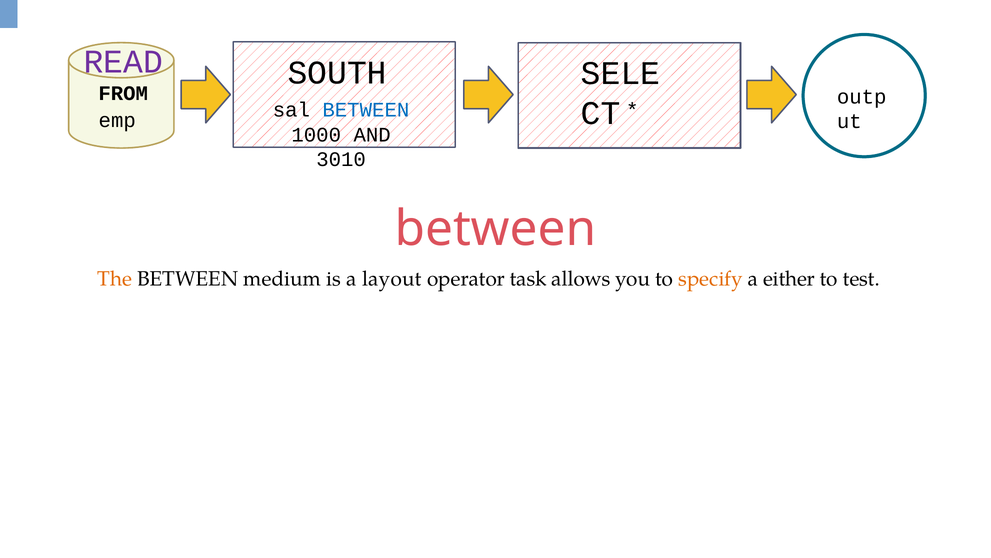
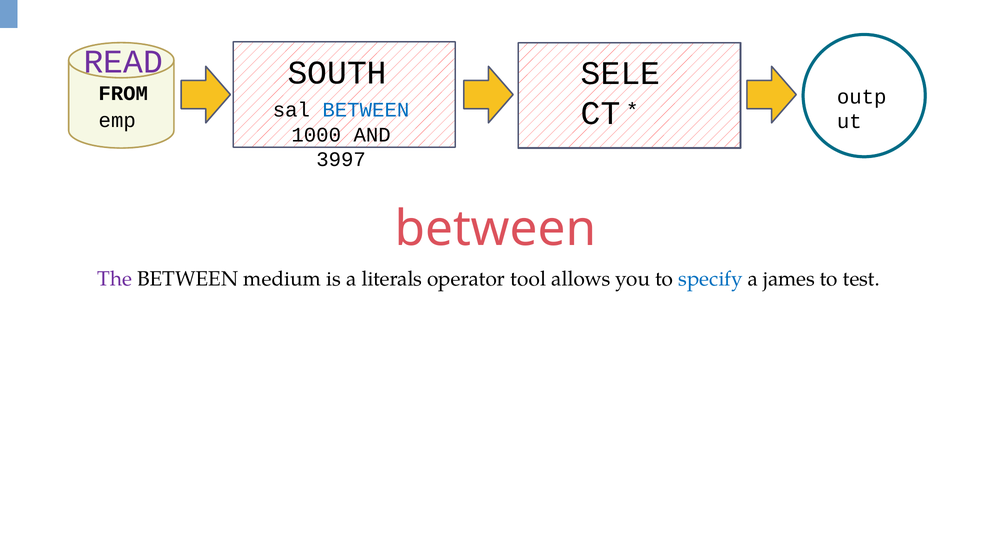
3010: 3010 -> 3997
The colour: orange -> purple
layout: layout -> literals
task: task -> tool
specify colour: orange -> blue
either: either -> james
